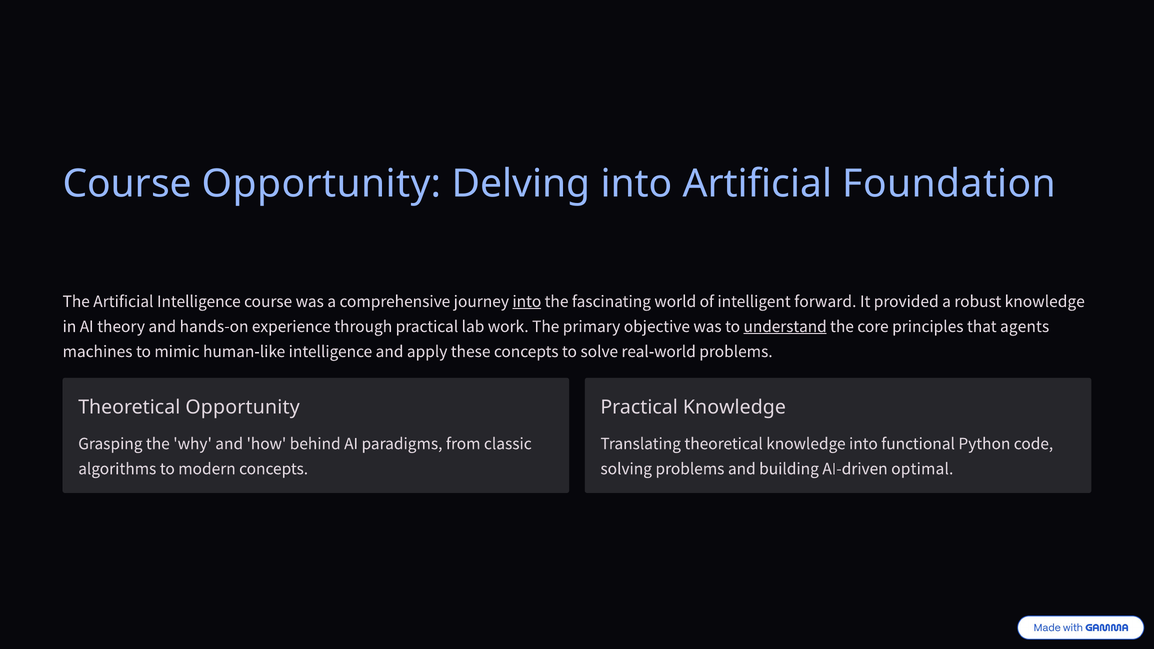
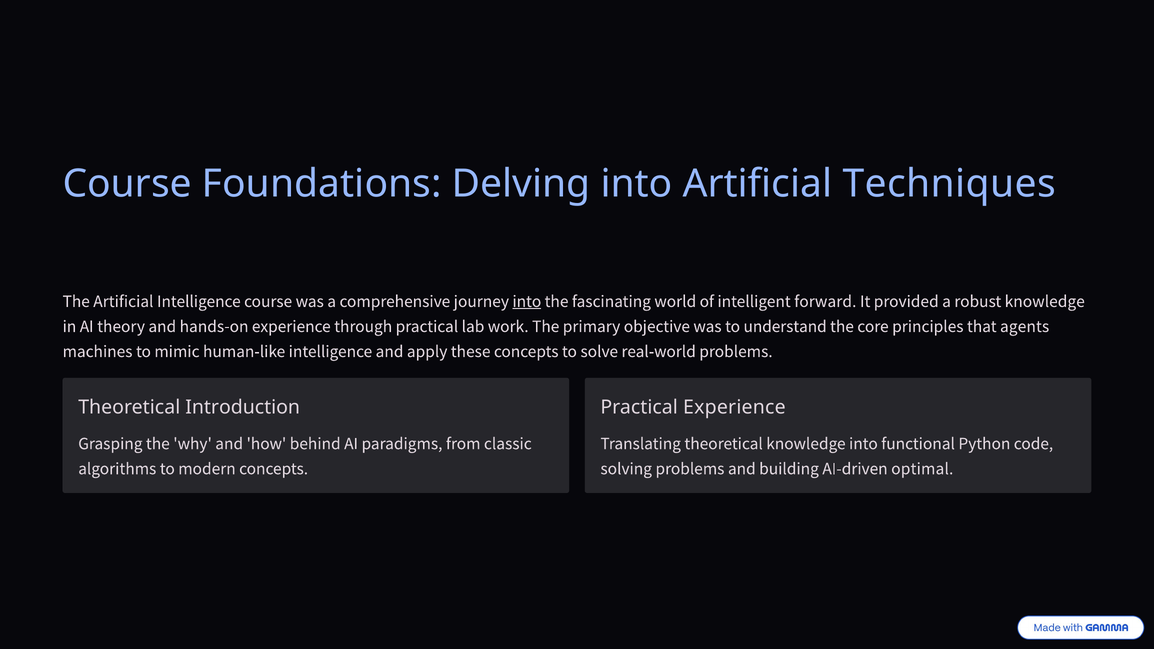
Course Opportunity: Opportunity -> Foundations
Foundation: Foundation -> Techniques
understand underline: present -> none
Theoretical Opportunity: Opportunity -> Introduction
Practical Knowledge: Knowledge -> Experience
